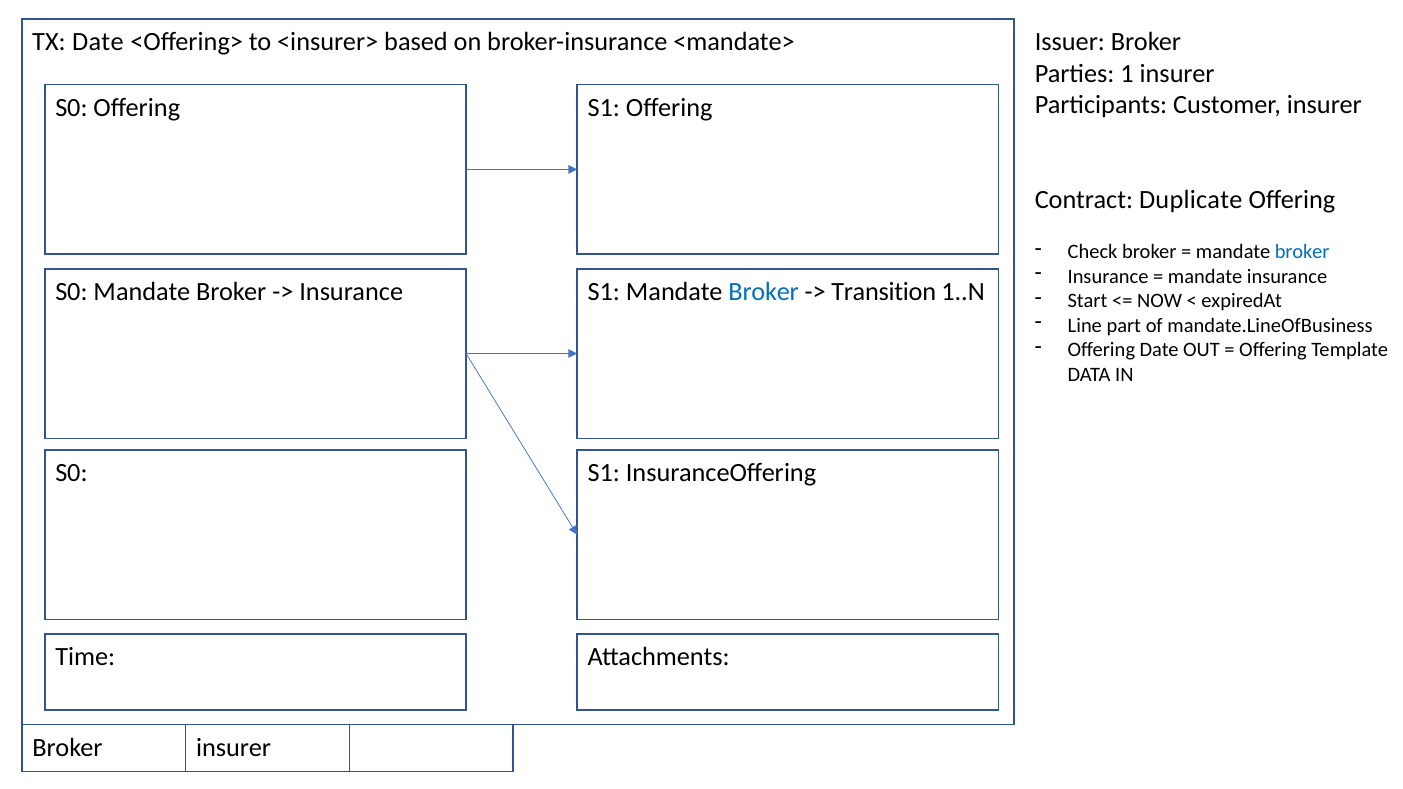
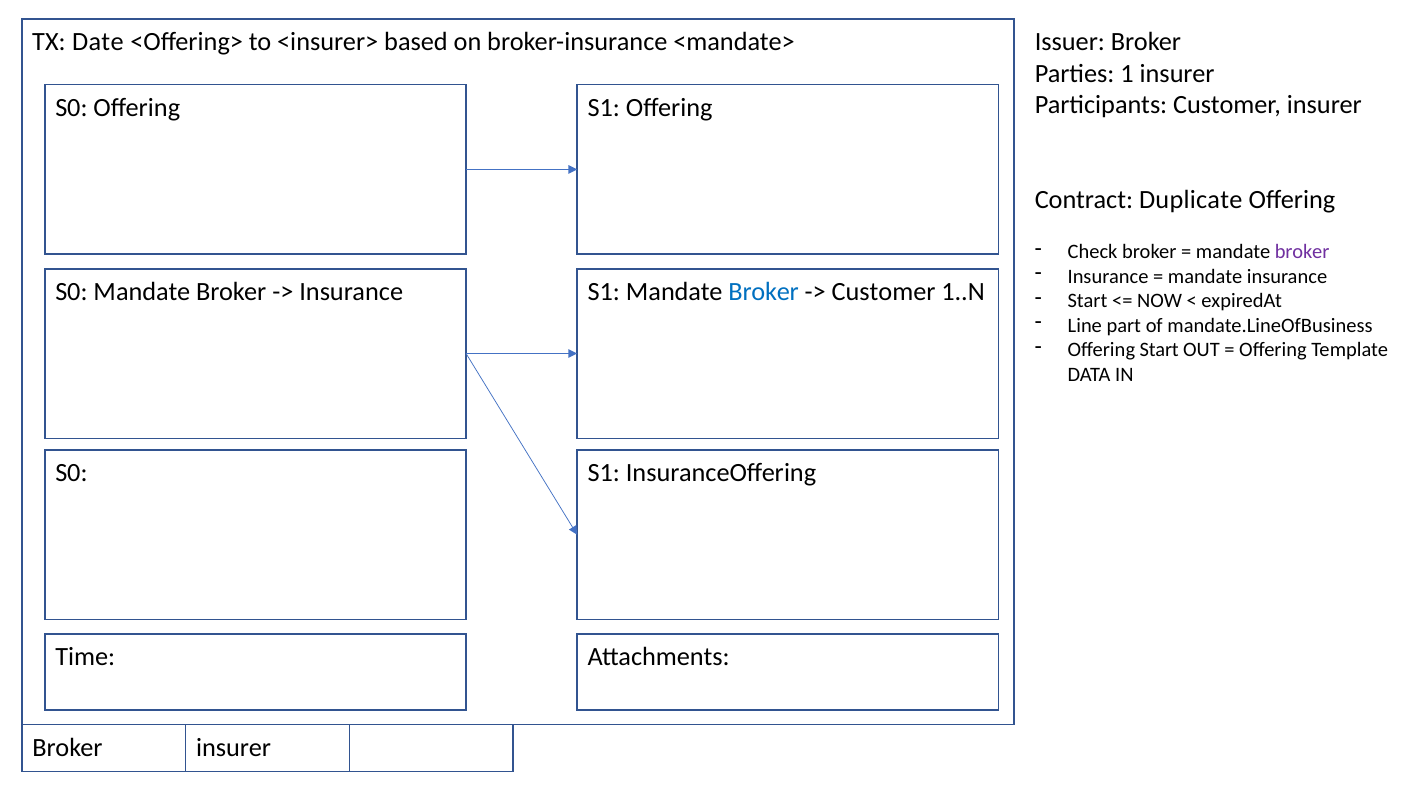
broker at (1302, 252) colour: blue -> purple
Transition at (884, 292): Transition -> Customer
Offering Date: Date -> Start
